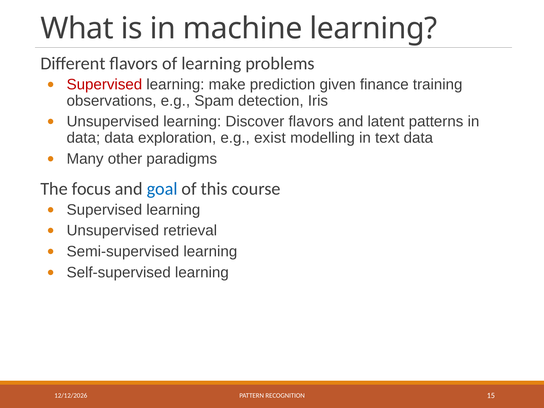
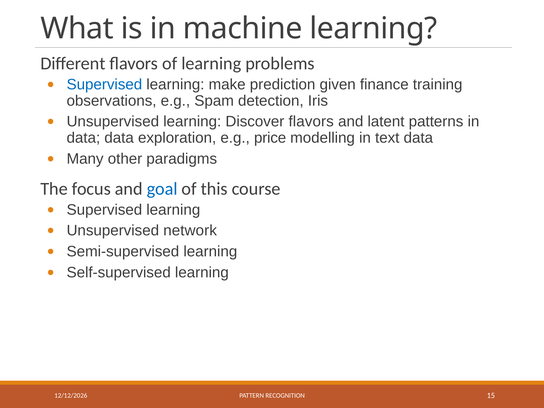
Supervised at (104, 84) colour: red -> blue
exist: exist -> price
retrieval: retrieval -> network
